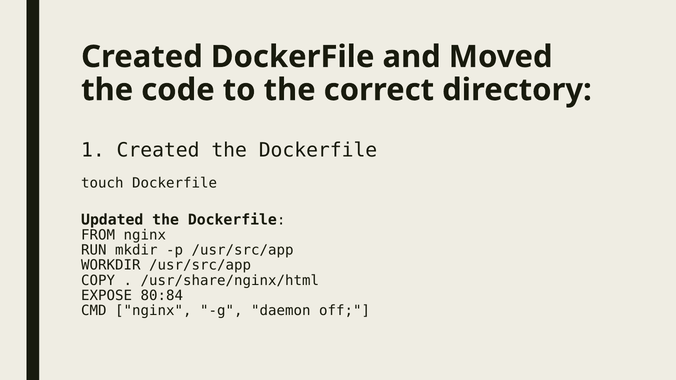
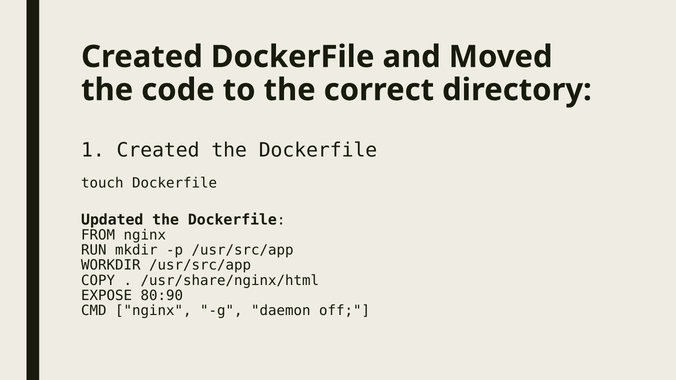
80:84: 80:84 -> 80:90
